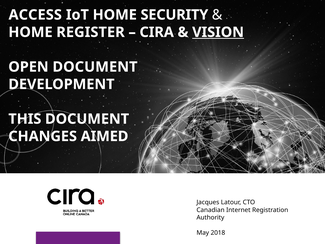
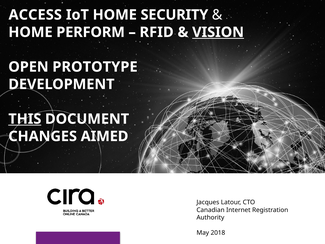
REGISTER: REGISTER -> PERFORM
CIRA: CIRA -> RFID
OPEN DOCUMENT: DOCUMENT -> PROTOTYPE
THIS underline: none -> present
